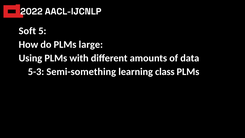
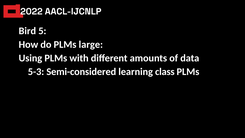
Soft: Soft -> Bird
Semi-something: Semi-something -> Semi-considered
